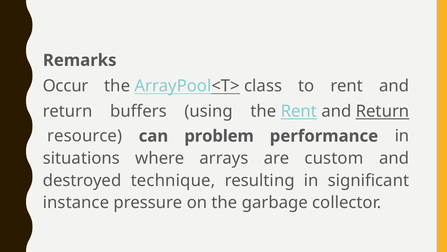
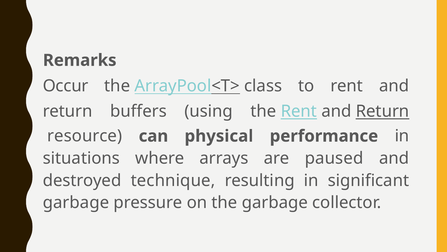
problem: problem -> physical
custom: custom -> paused
instance at (76, 202): instance -> garbage
